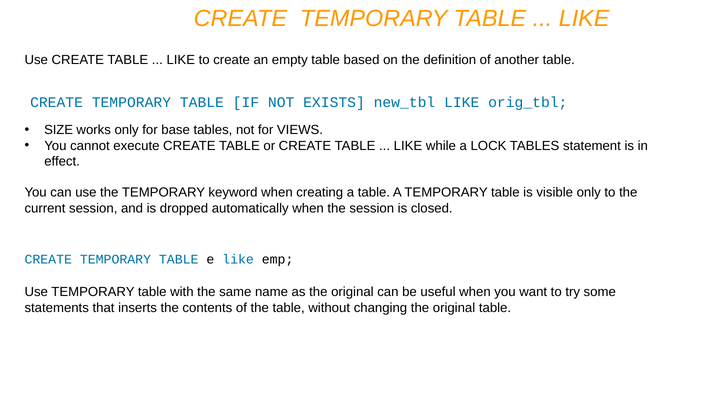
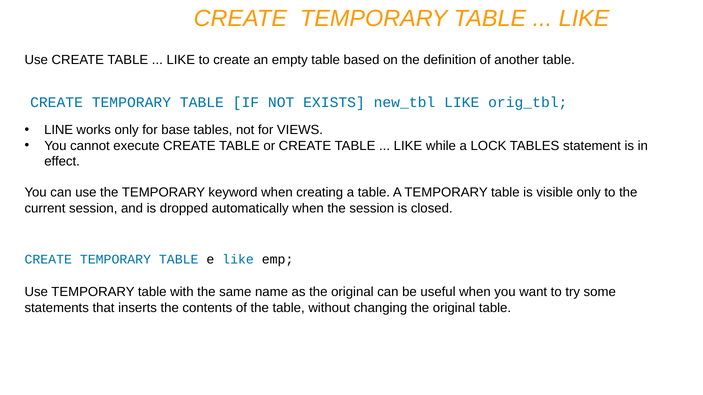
SIZE: SIZE -> LINE
